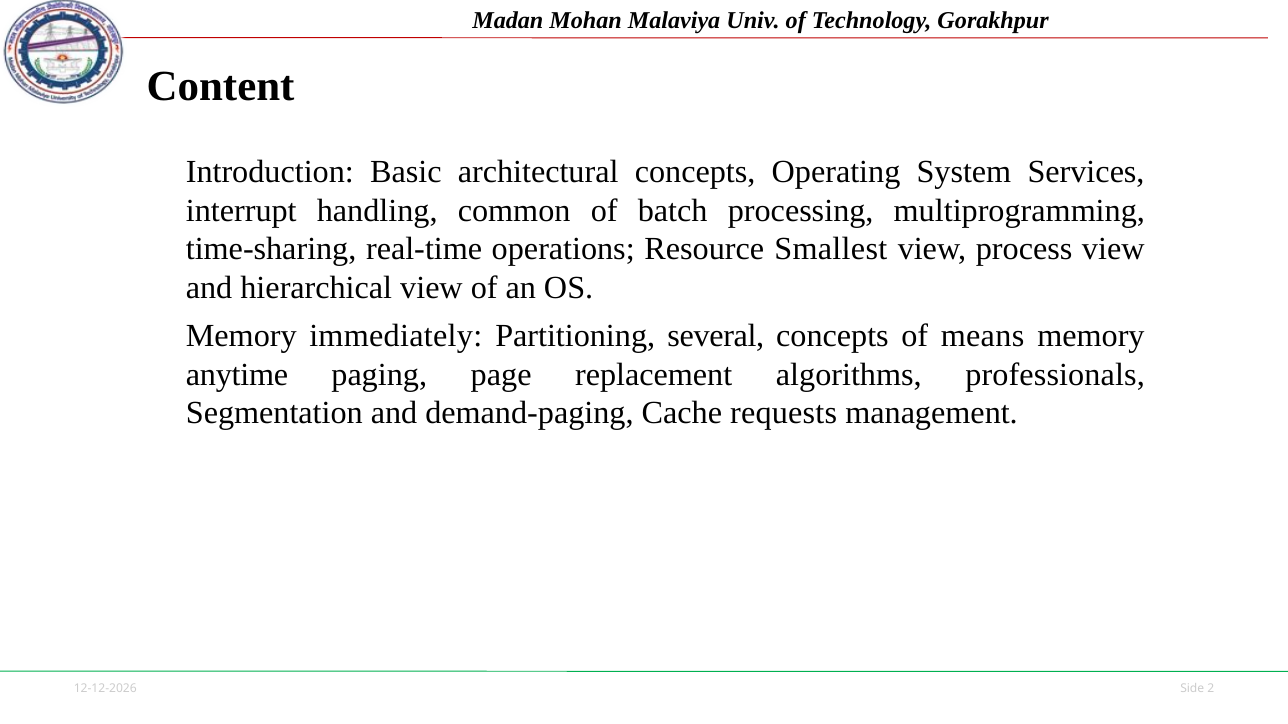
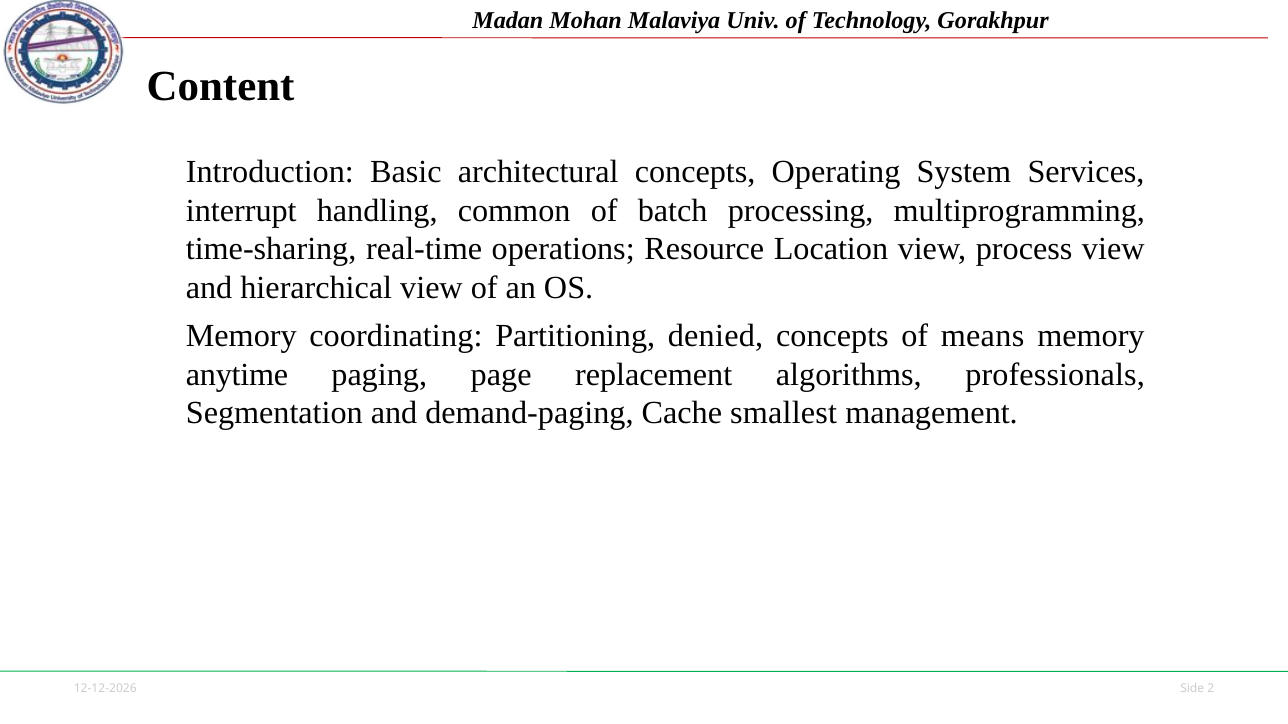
Smallest: Smallest -> Location
immediately: immediately -> coordinating
several: several -> denied
requests: requests -> smallest
